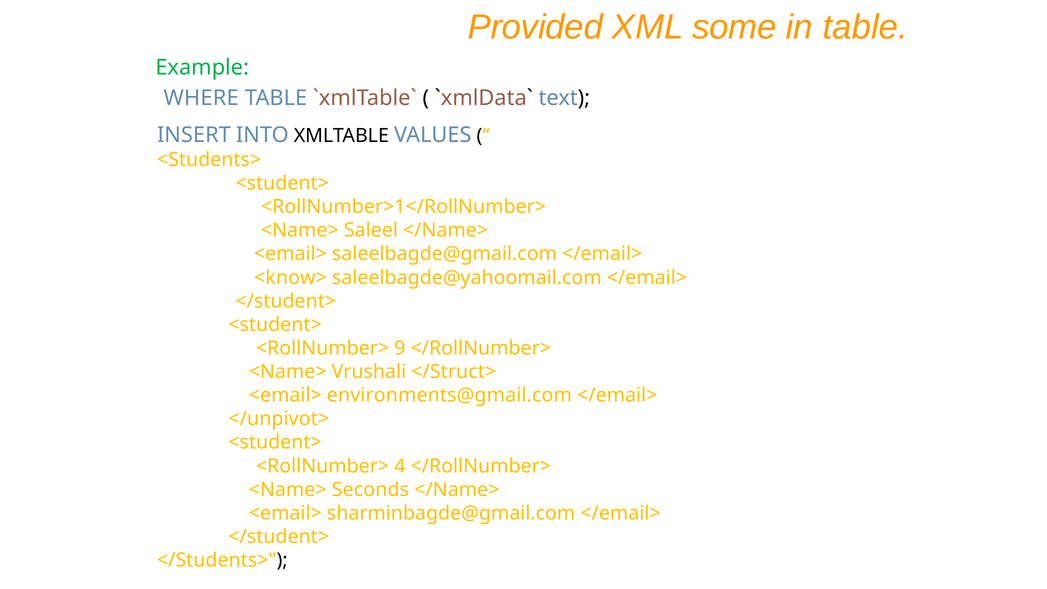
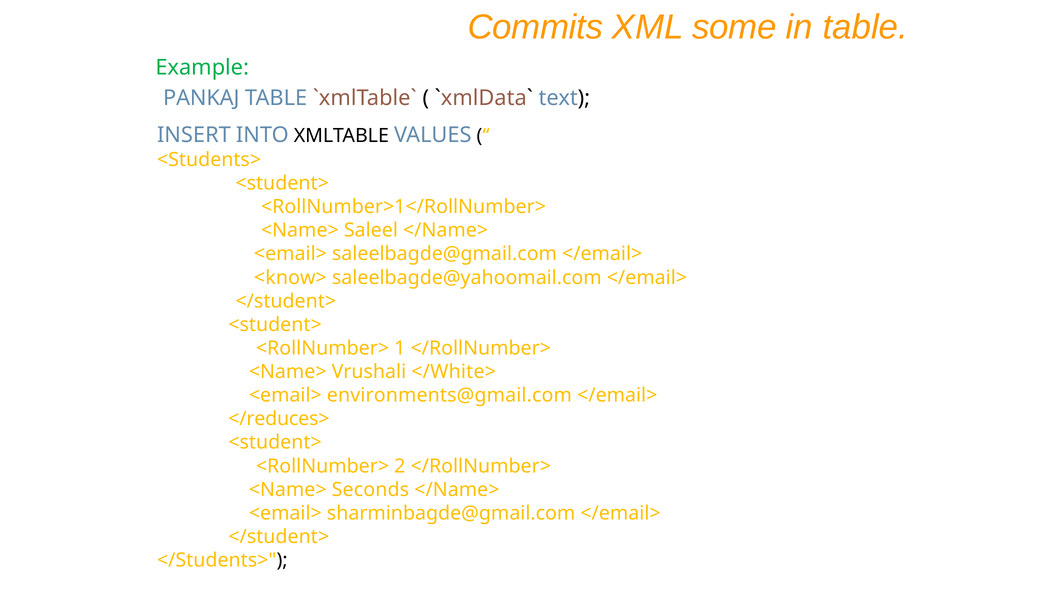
Provided: Provided -> Commits
WHERE: WHERE -> PANKAJ
9: 9 -> 1
</Struct>: </Struct> -> </White>
</unpivot>: </unpivot> -> </reduces>
4: 4 -> 2
